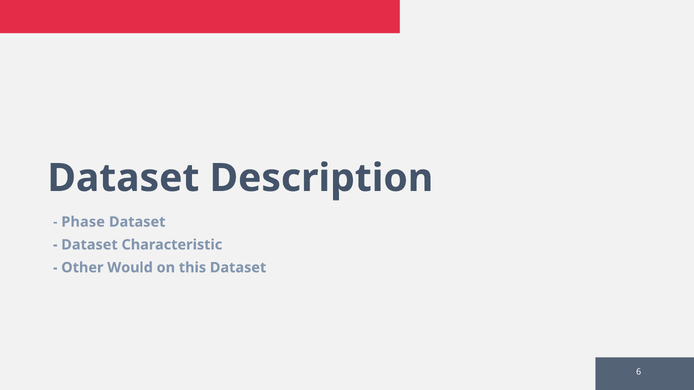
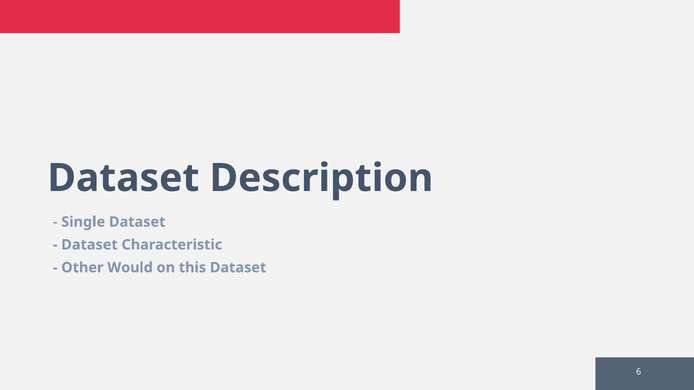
Phase: Phase -> Single
